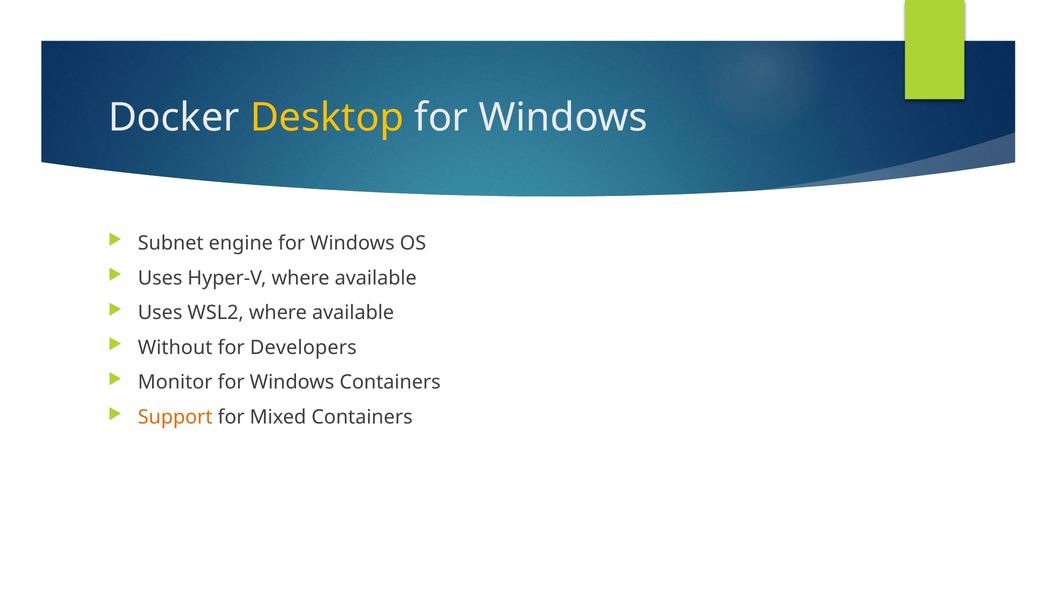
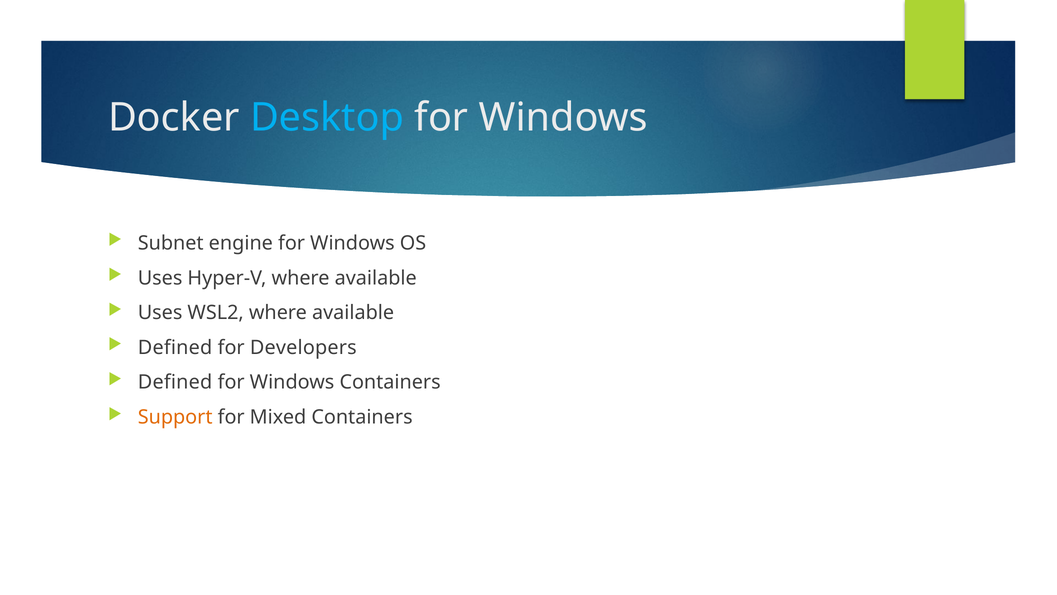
Desktop colour: yellow -> light blue
Without at (175, 347): Without -> Defined
Monitor at (175, 382): Monitor -> Defined
